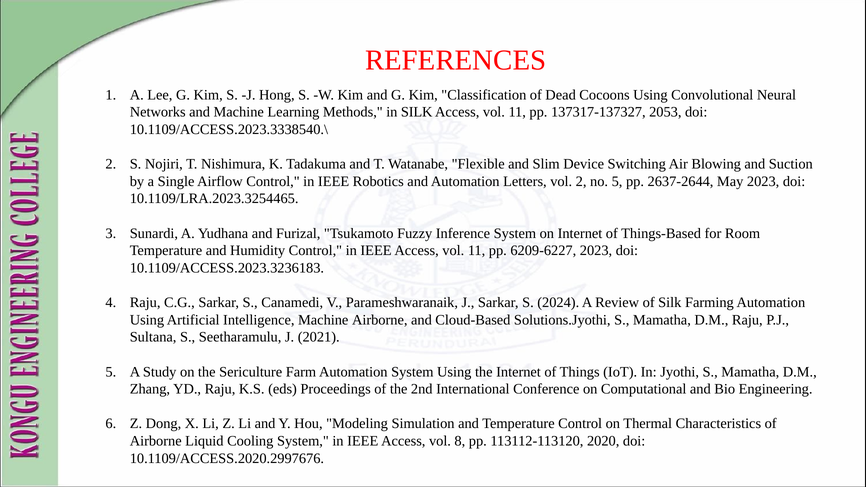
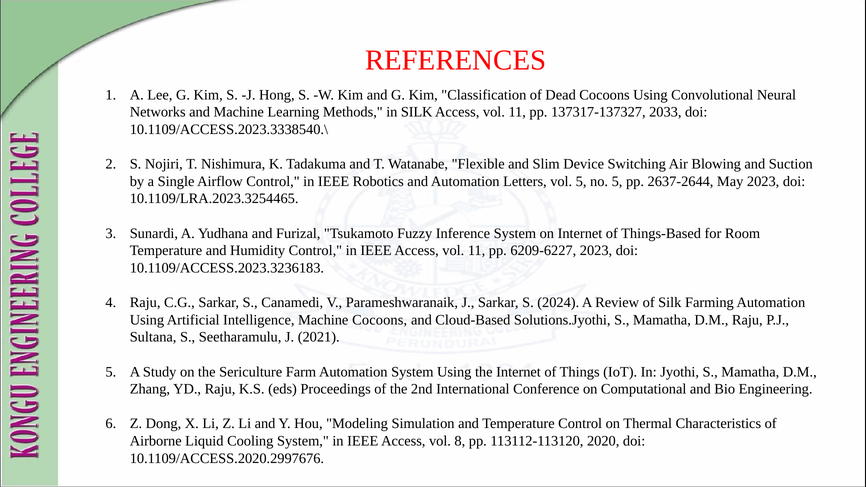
2053: 2053 -> 2033
vol 2: 2 -> 5
Machine Airborne: Airborne -> Cocoons
